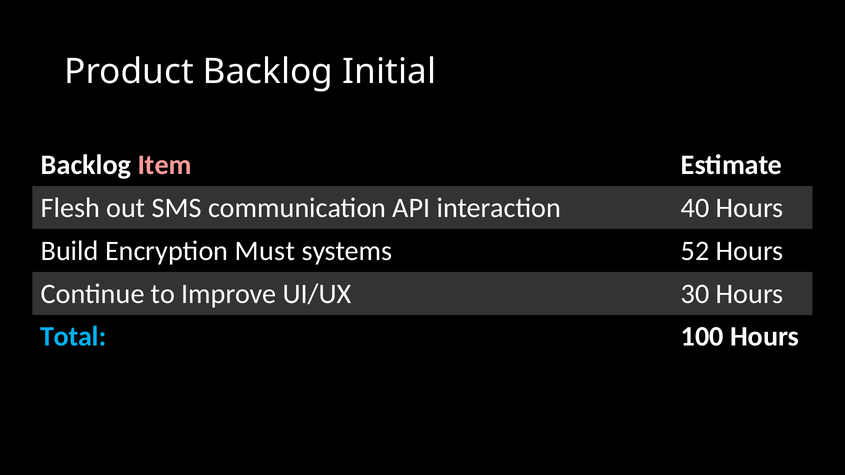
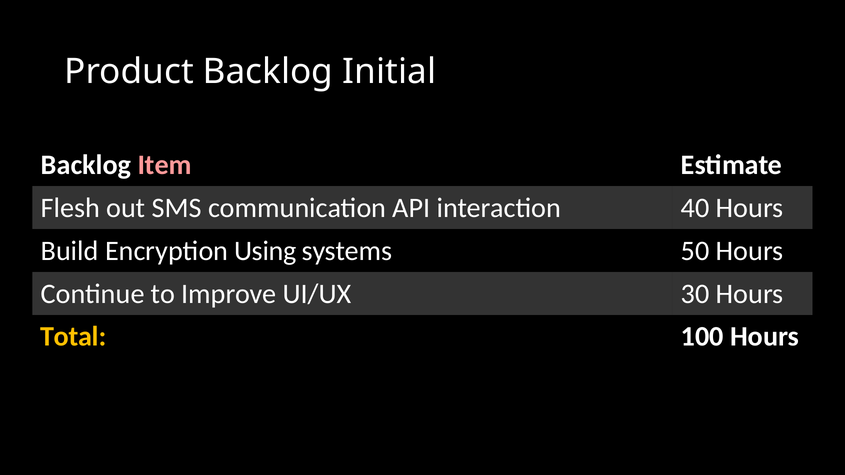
Must: Must -> Using
52: 52 -> 50
Total colour: light blue -> yellow
